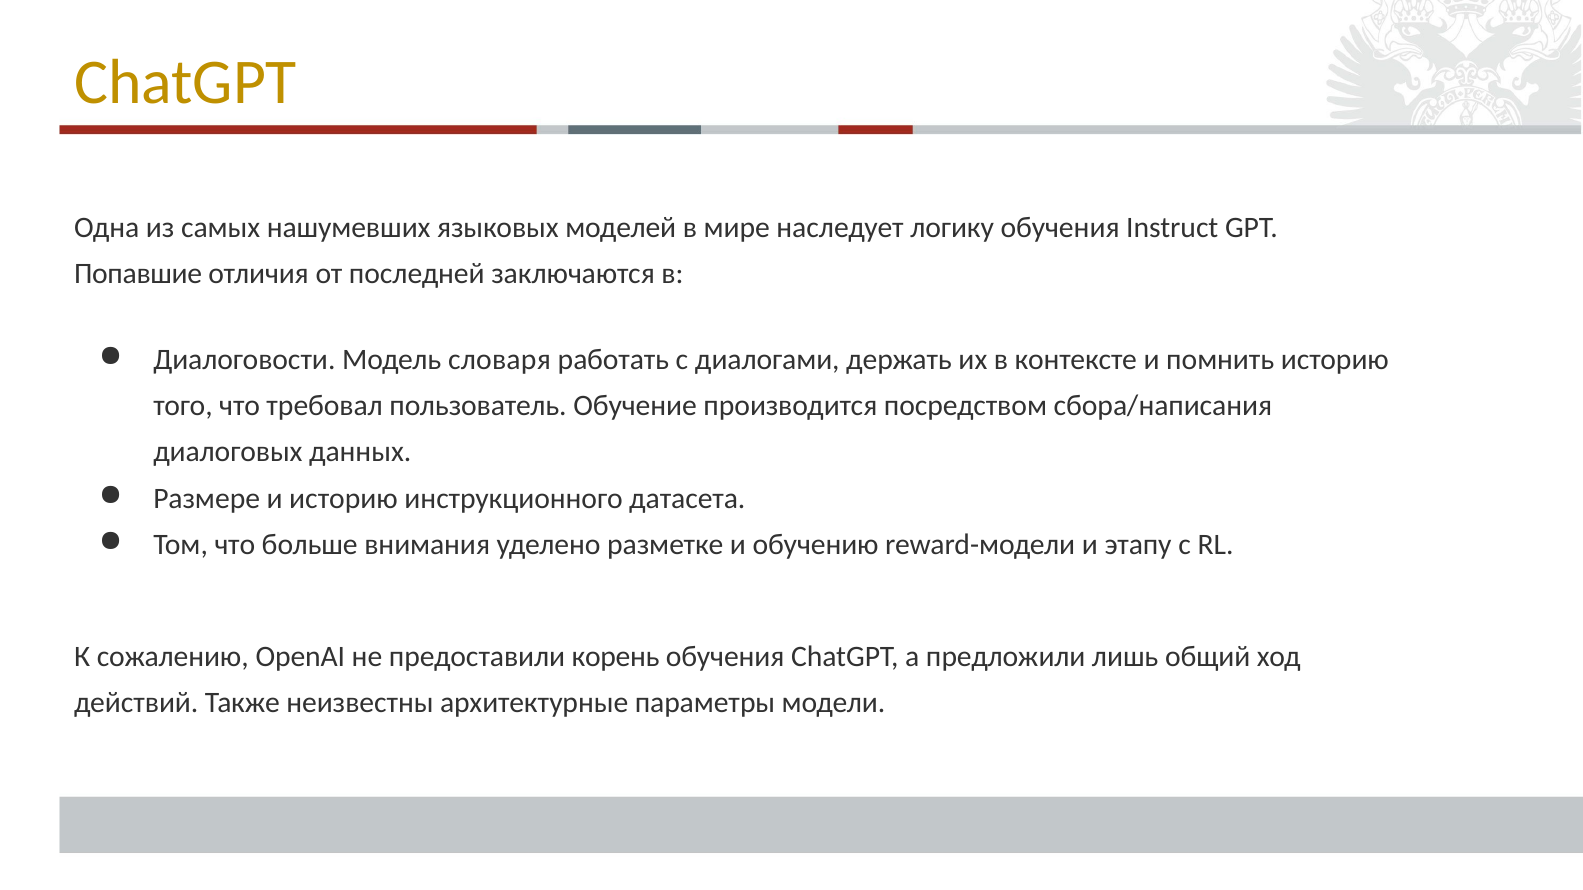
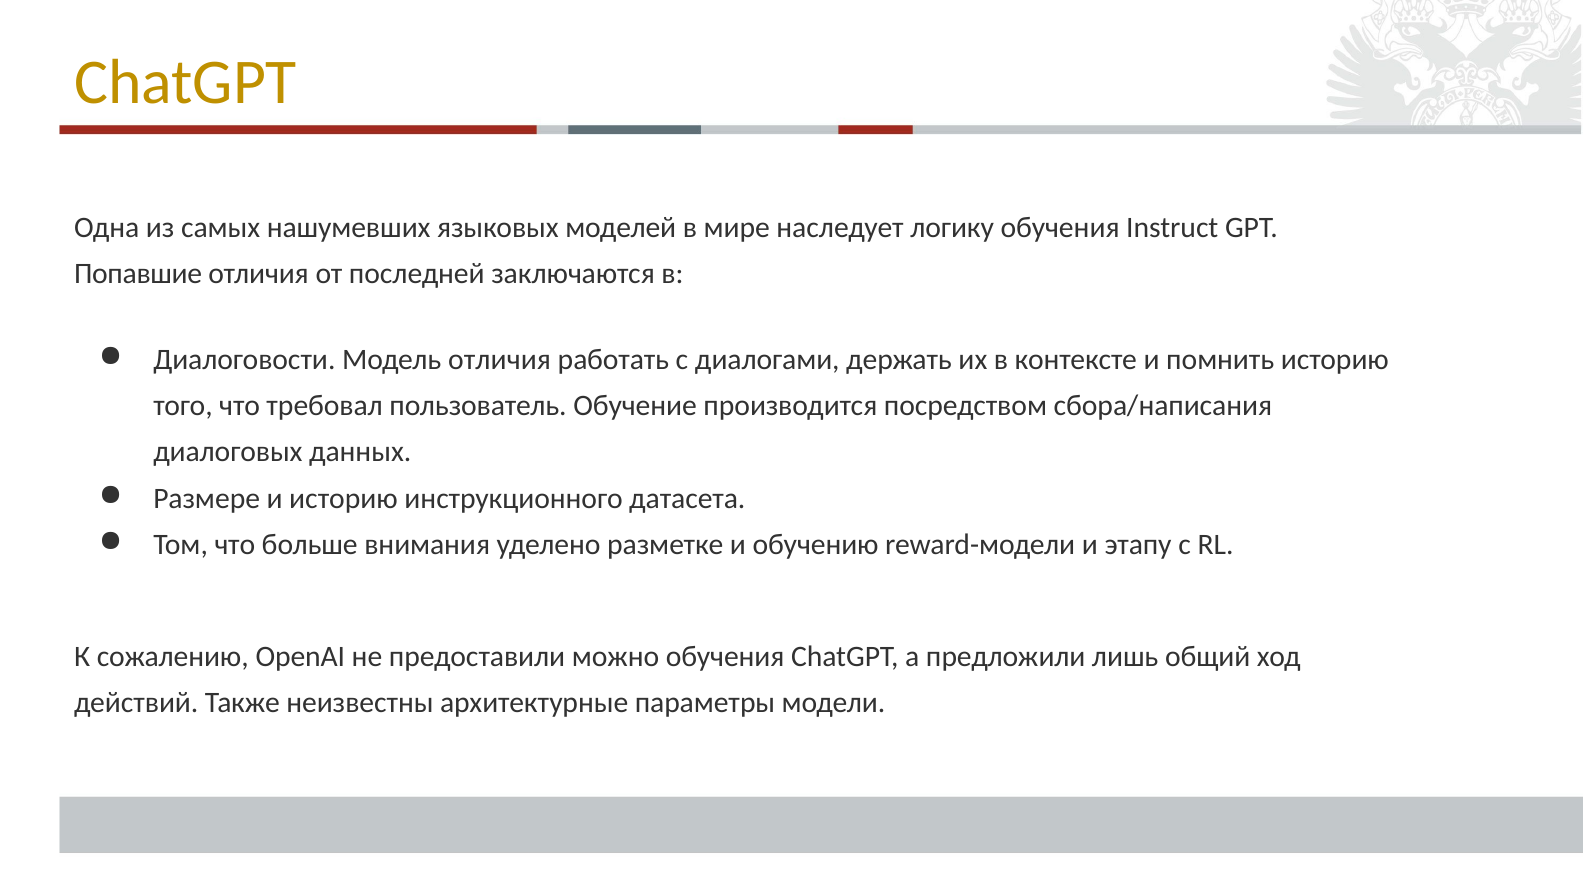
Модель словаря: словаря -> отличия
корень: корень -> можно
